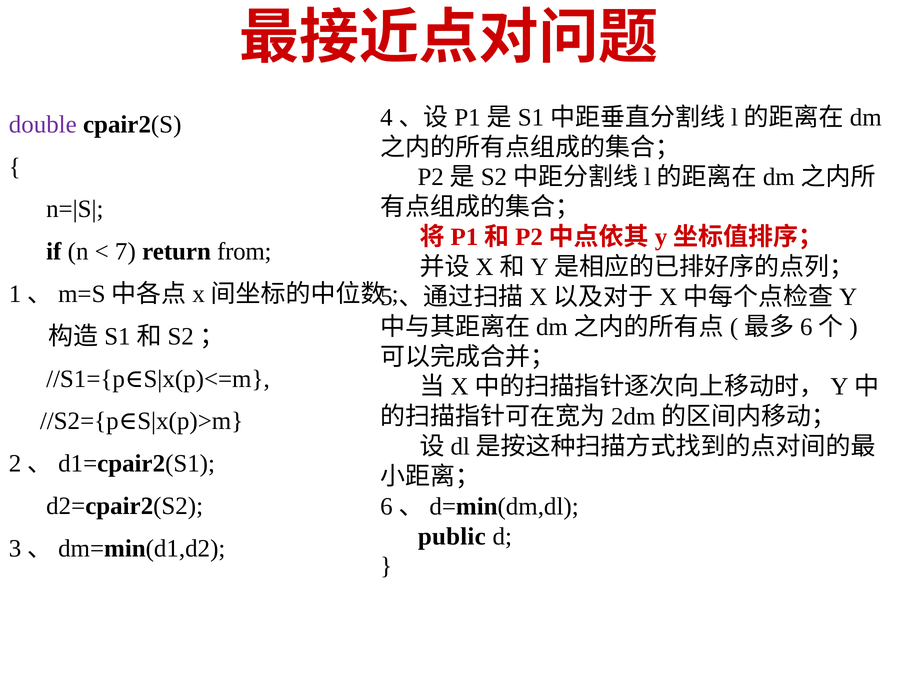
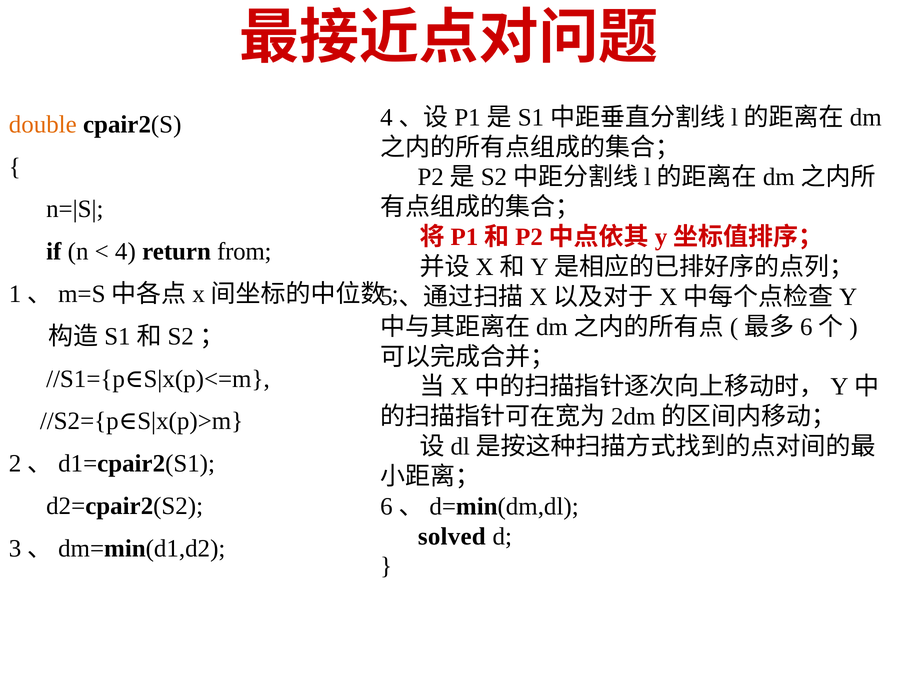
double colour: purple -> orange
7: 7 -> 4
public: public -> solved
